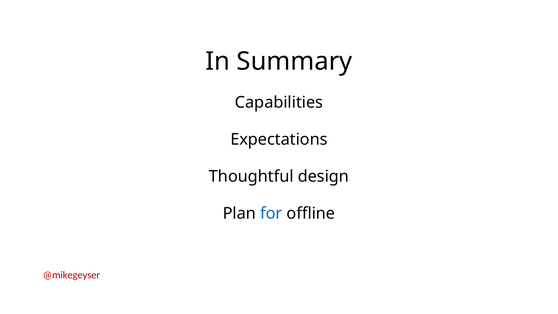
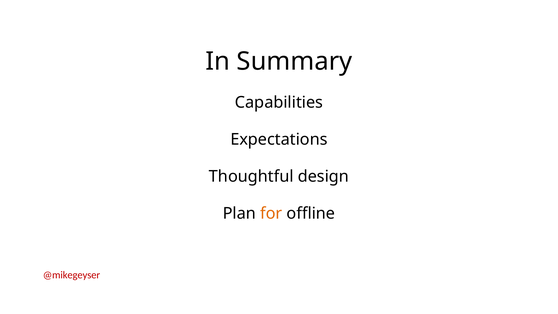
for colour: blue -> orange
